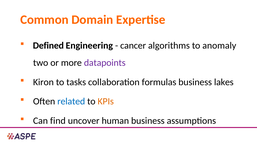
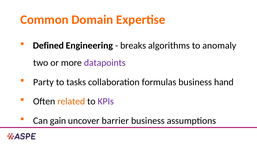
cancer: cancer -> breaks
Kiron: Kiron -> Party
lakes: lakes -> hand
related colour: blue -> orange
KPIs colour: orange -> purple
find: find -> gain
human: human -> barrier
